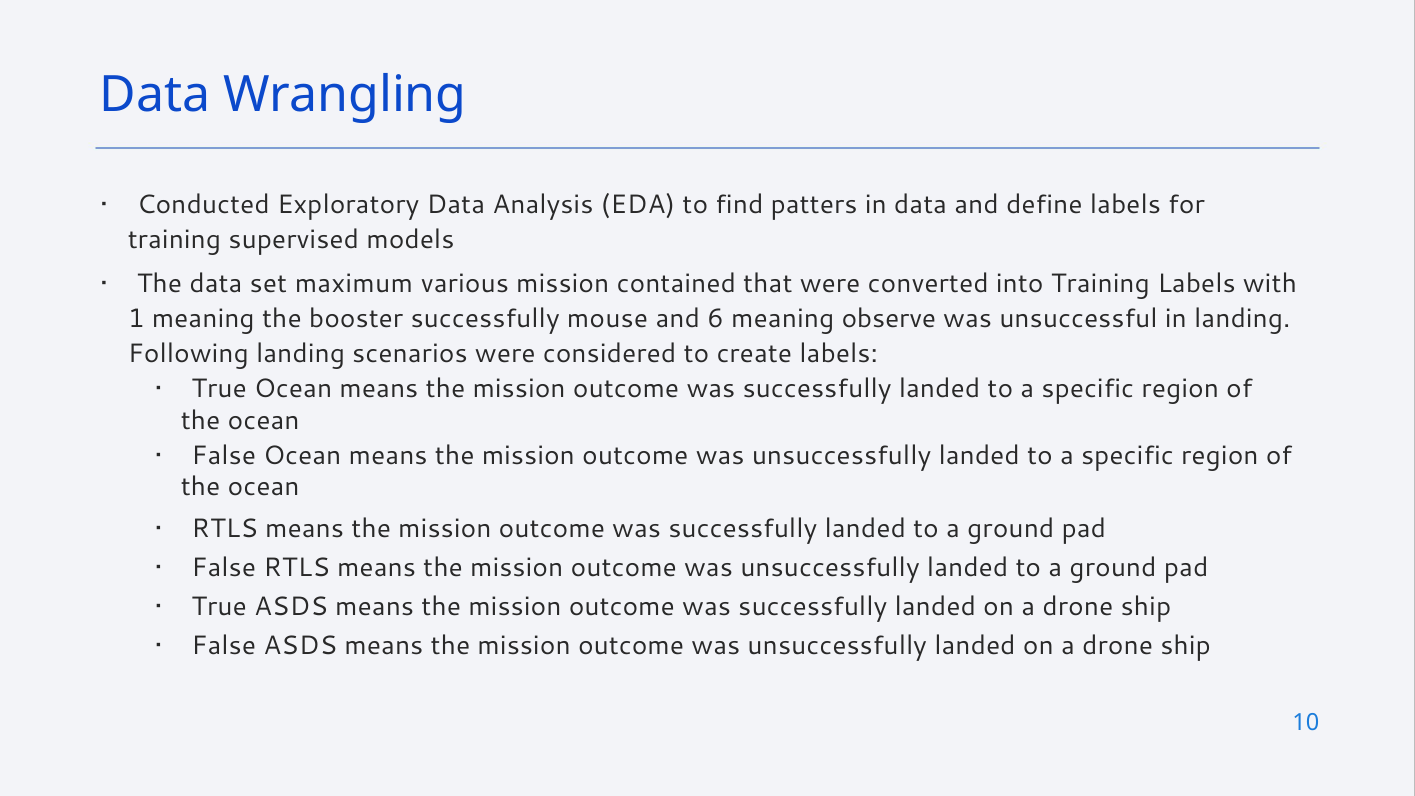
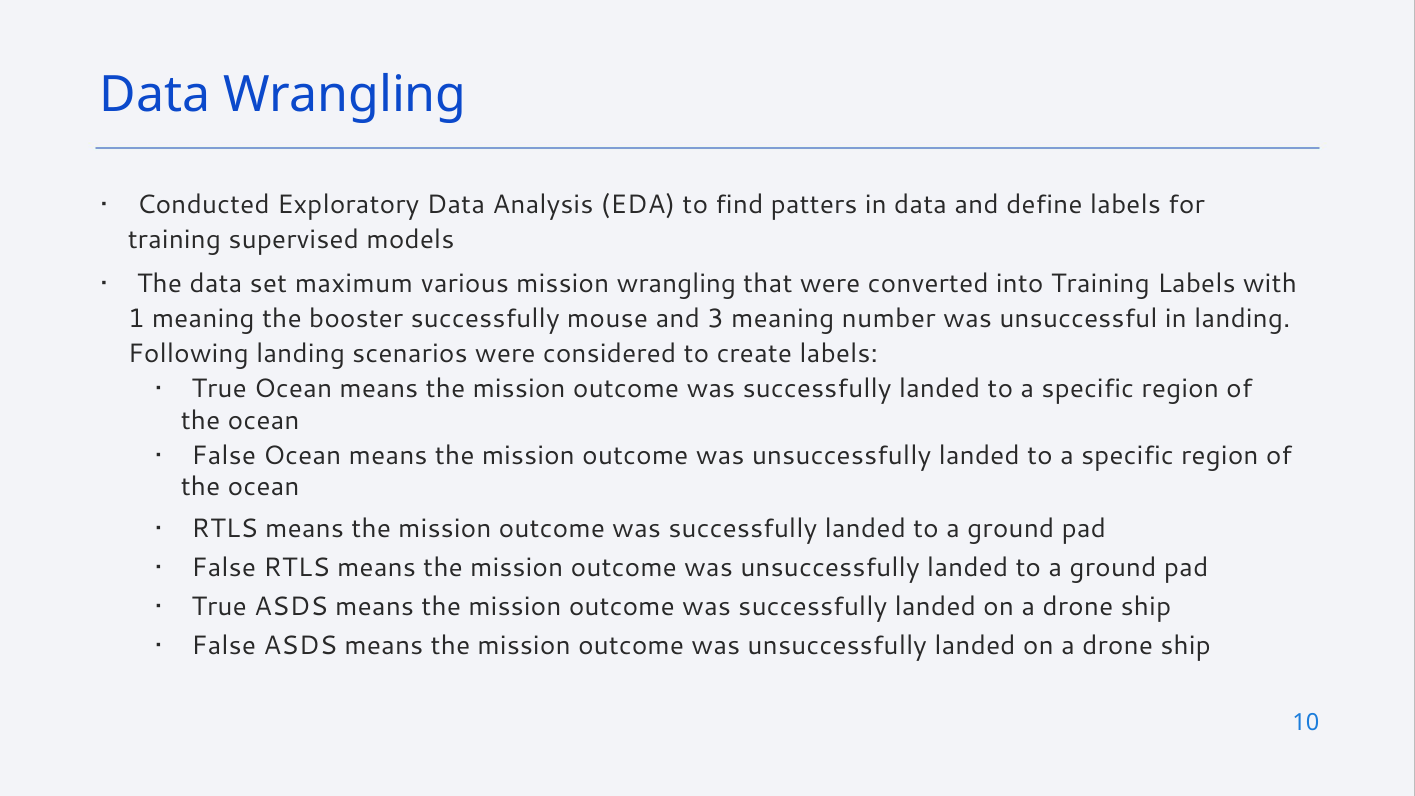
mission contained: contained -> wrangling
6: 6 -> 3
observe: observe -> number
